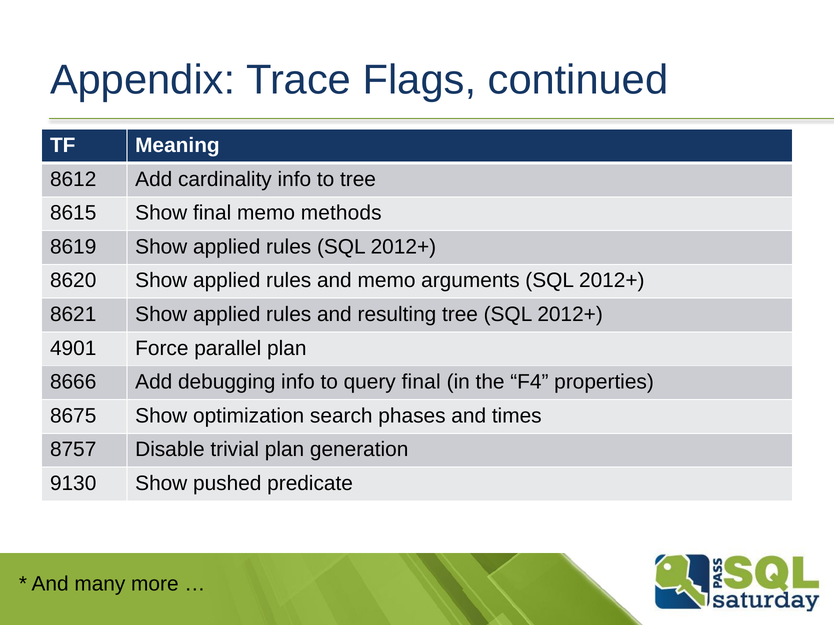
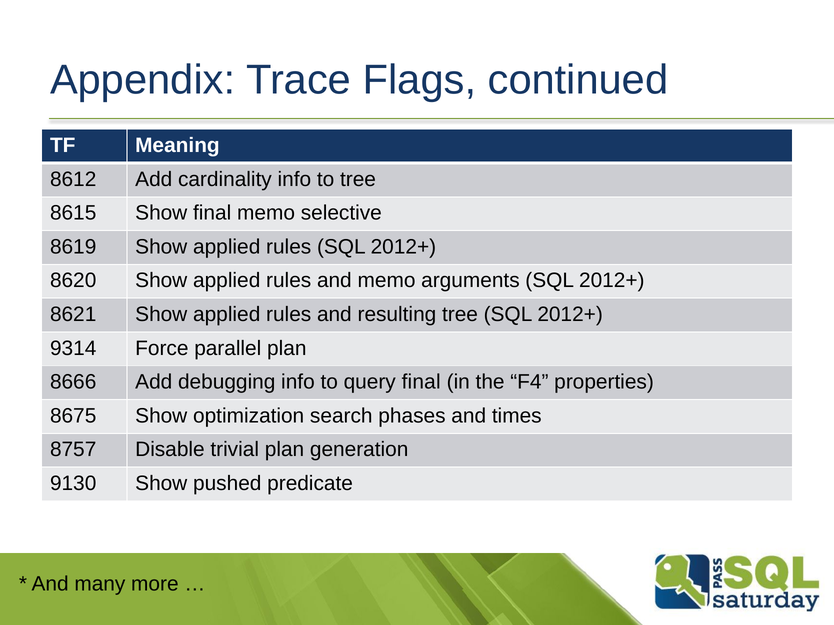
methods: methods -> selective
4901: 4901 -> 9314
